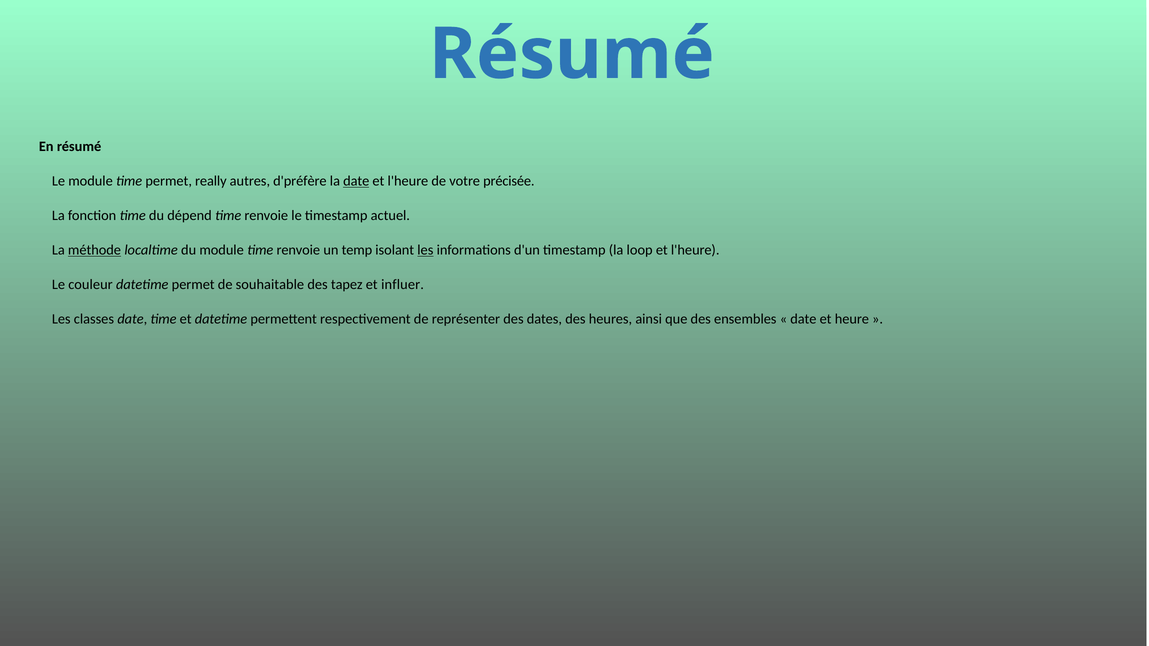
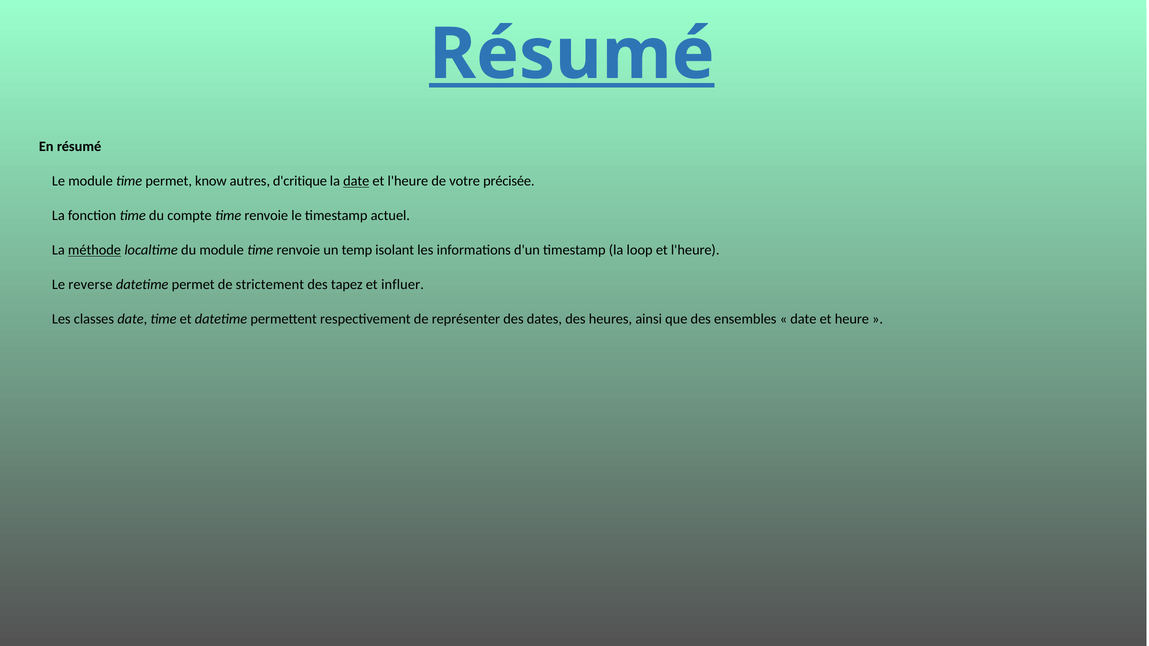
Résumé at (572, 54) underline: none -> present
really: really -> know
d'préfère: d'préfère -> d'critique
dépend: dépend -> compte
les at (425, 250) underline: present -> none
couleur: couleur -> reverse
souhaitable: souhaitable -> strictement
